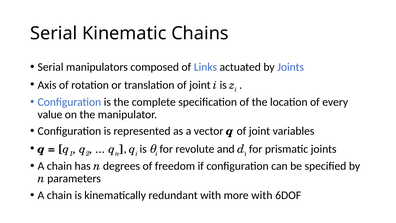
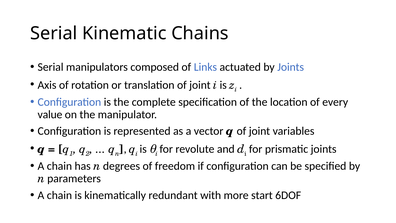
more with: with -> start
